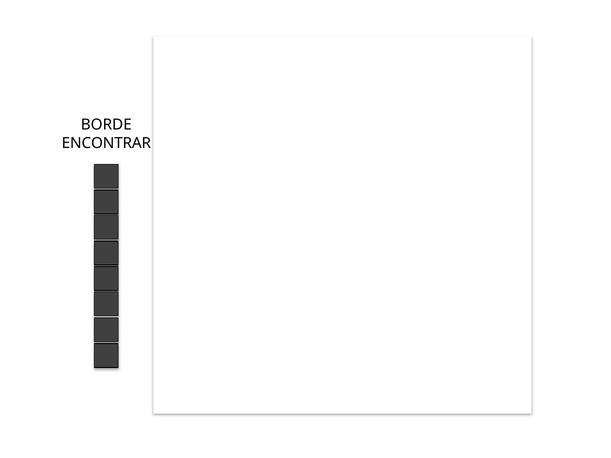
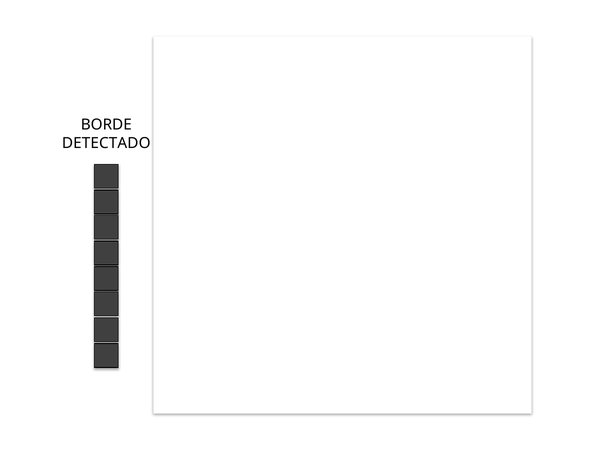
ENCONTRAR: ENCONTRAR -> DETECTADO
